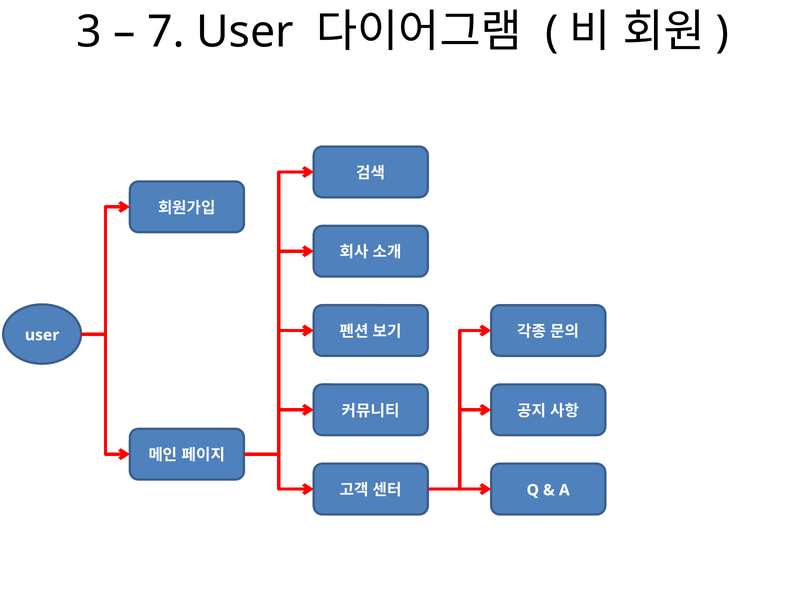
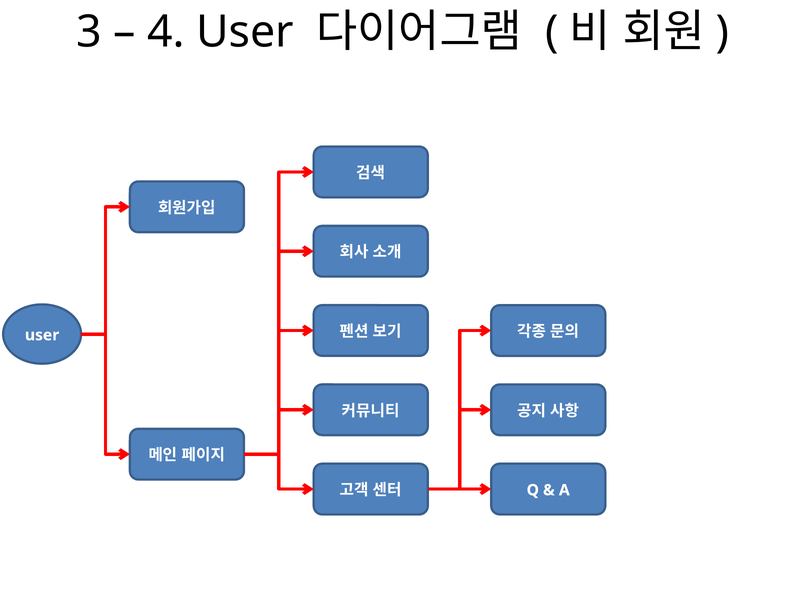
7: 7 -> 4
